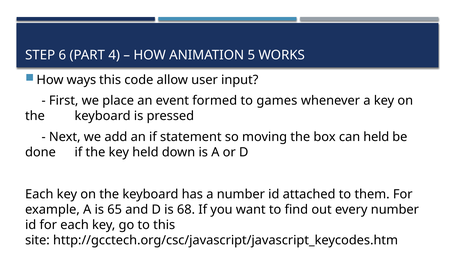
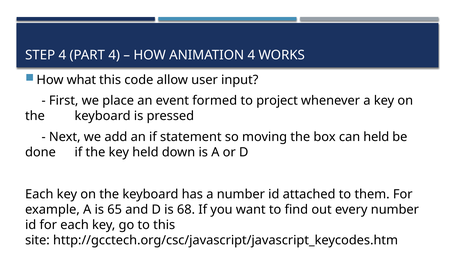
STEP 6: 6 -> 4
ANIMATION 5: 5 -> 4
ways: ways -> what
games: games -> project
